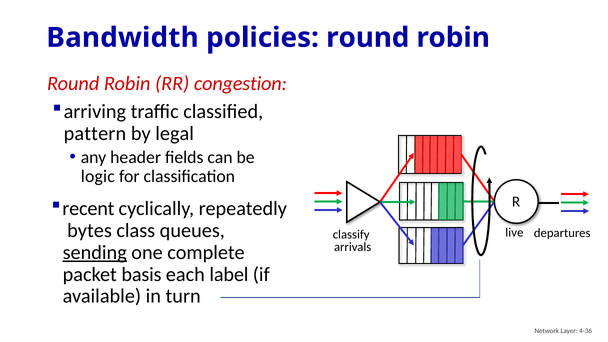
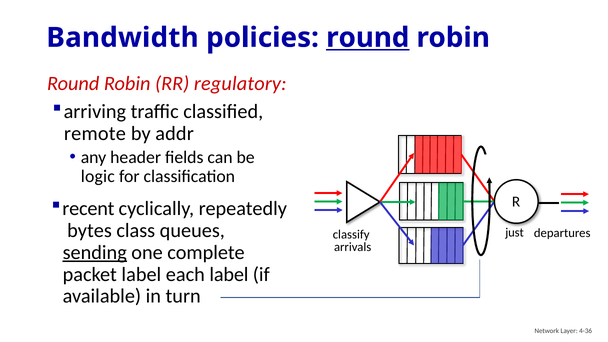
round at (368, 38) underline: none -> present
congestion: congestion -> regulatory
pattern: pattern -> remote
legal: legal -> addr
live: live -> just
packet basis: basis -> label
